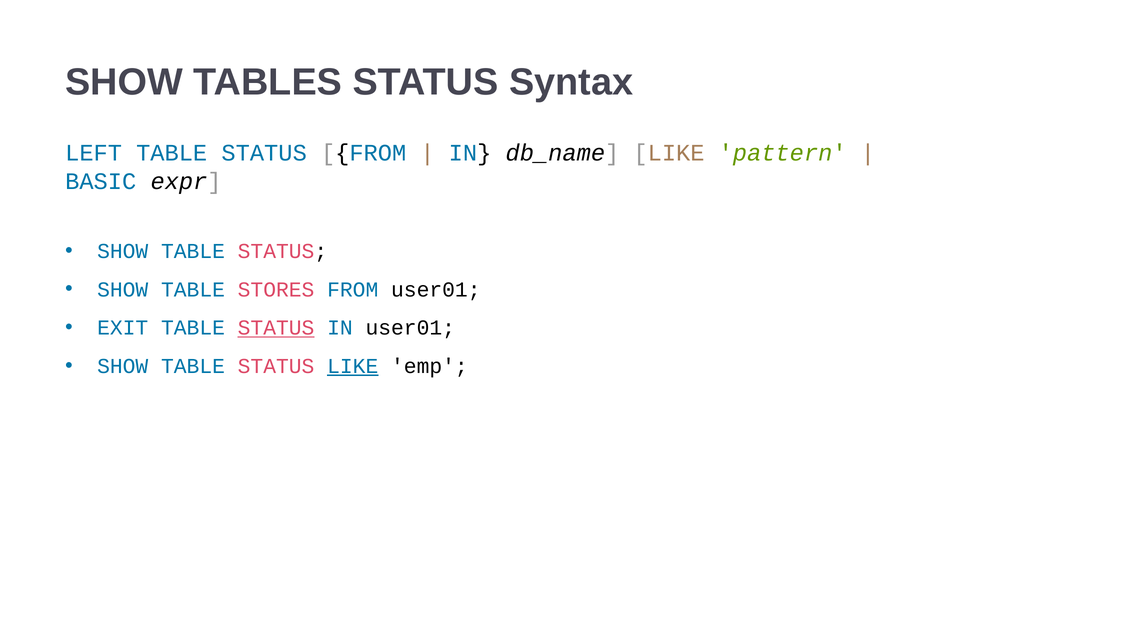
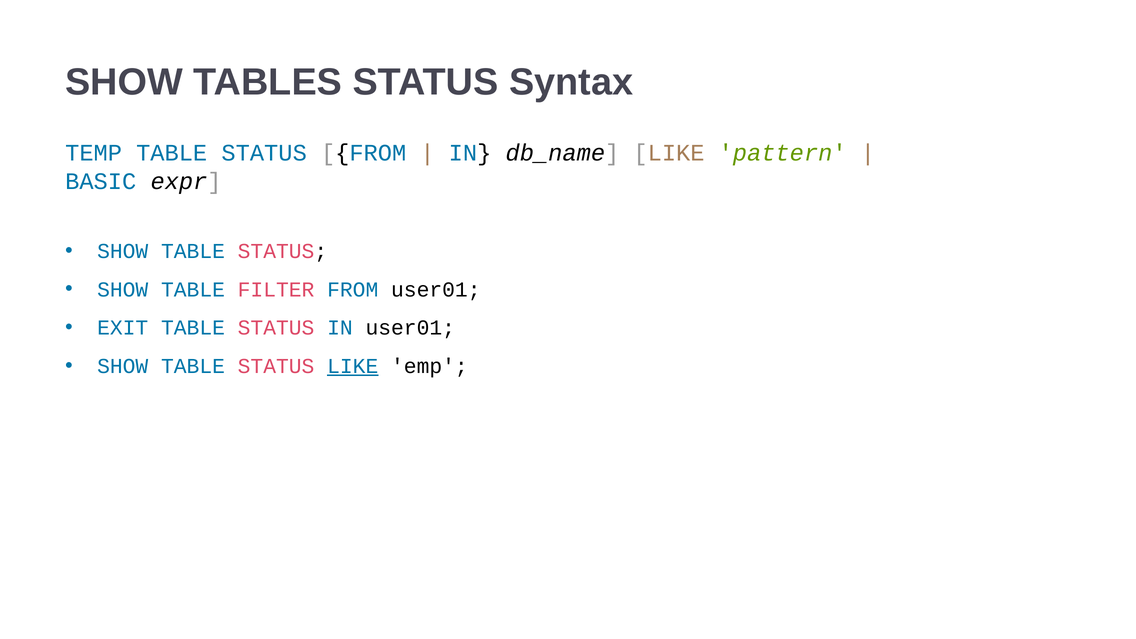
LEFT: LEFT -> TEMP
STORES: STORES -> FILTER
STATUS at (276, 328) underline: present -> none
